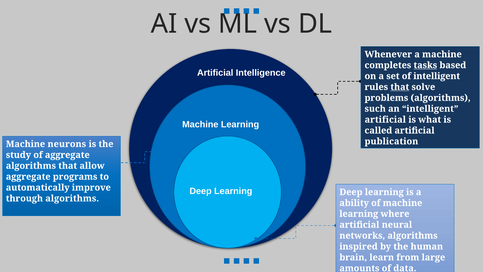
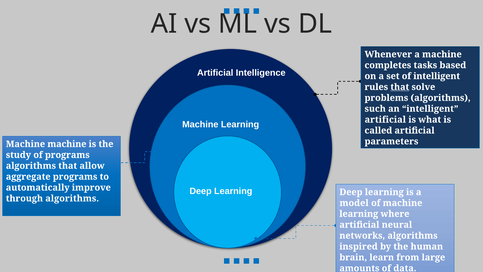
tasks underline: present -> none
publication: publication -> parameters
Machine neurons: neurons -> machine
of aggregate: aggregate -> programs
ability: ability -> model
